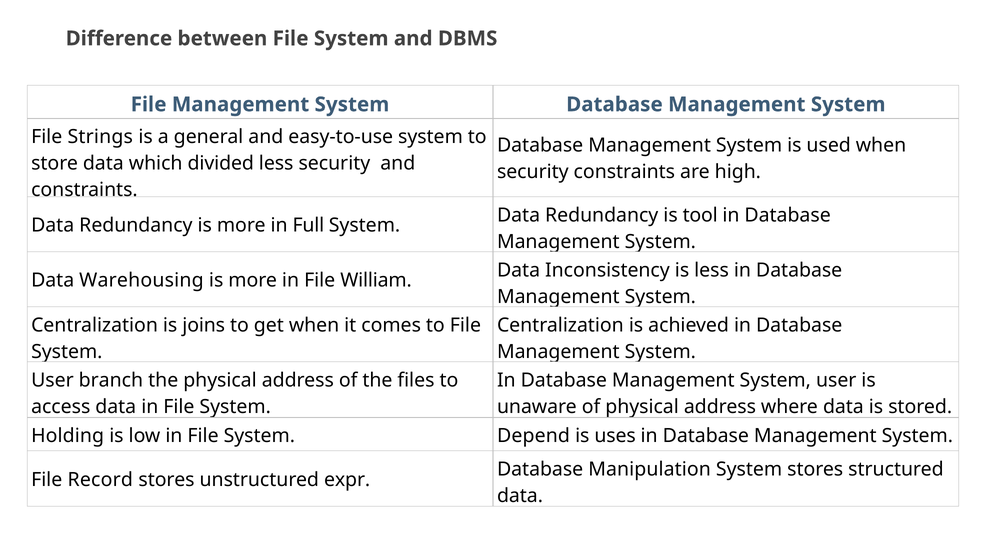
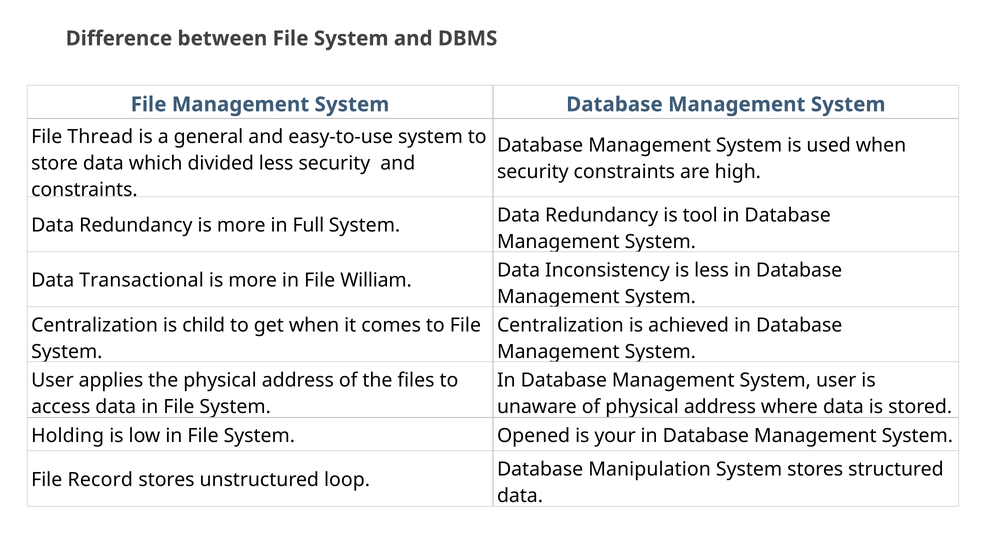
Strings: Strings -> Thread
Warehousing: Warehousing -> Transactional
joins: joins -> child
branch: branch -> applies
Depend: Depend -> Opened
uses: uses -> your
expr: expr -> loop
